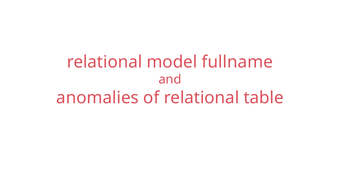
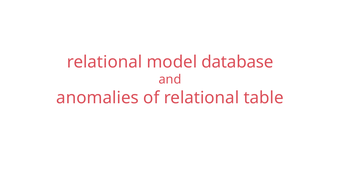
fullname: fullname -> database
